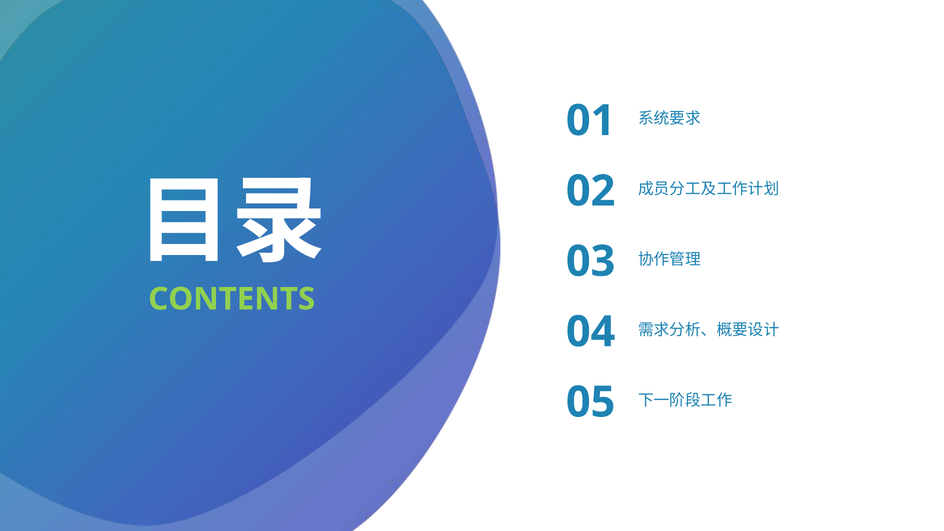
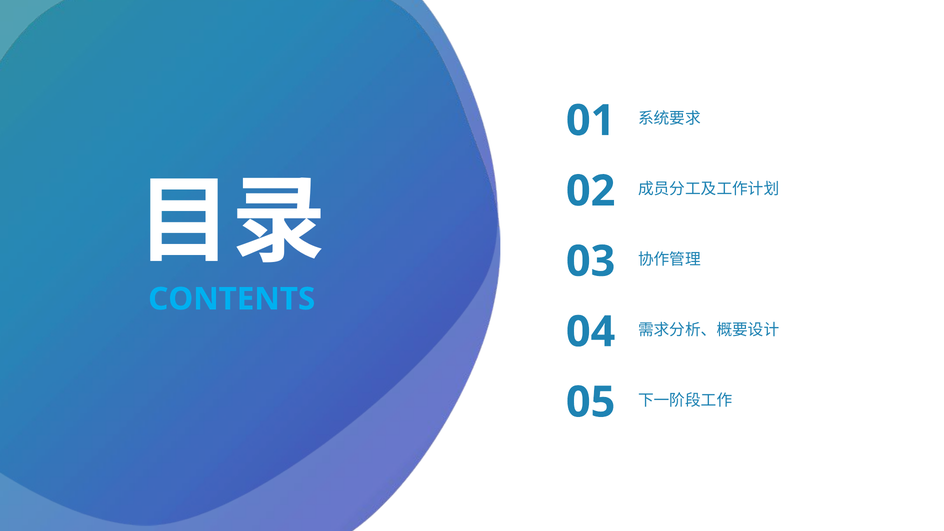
CONTENTS colour: light green -> light blue
